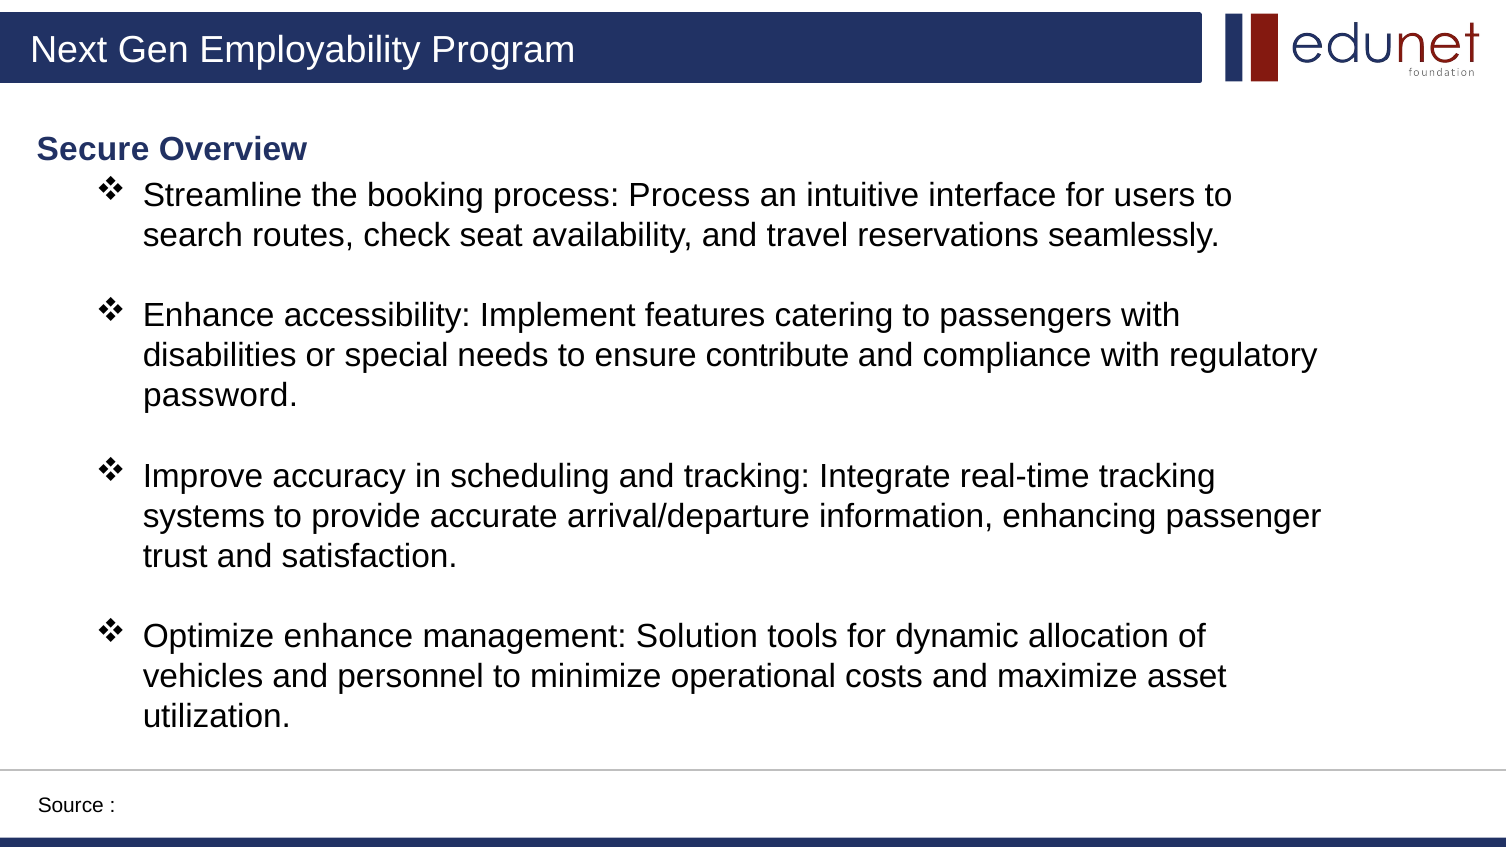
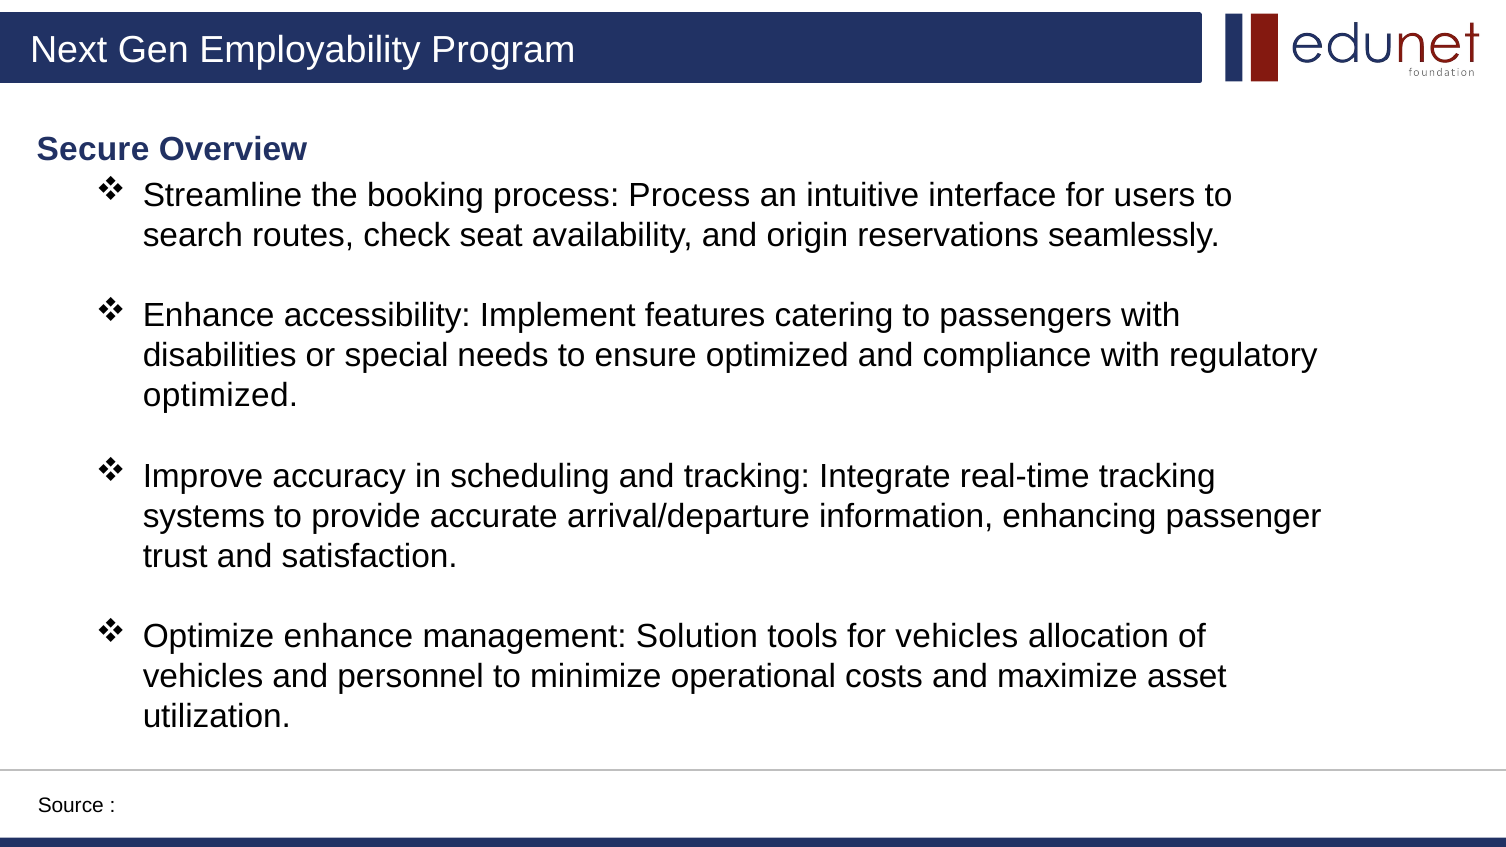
travel: travel -> origin
ensure contribute: contribute -> optimized
password at (221, 396): password -> optimized
for dynamic: dynamic -> vehicles
